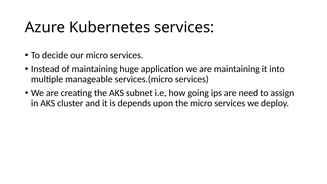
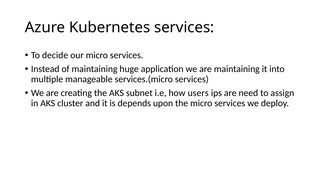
going: going -> users
